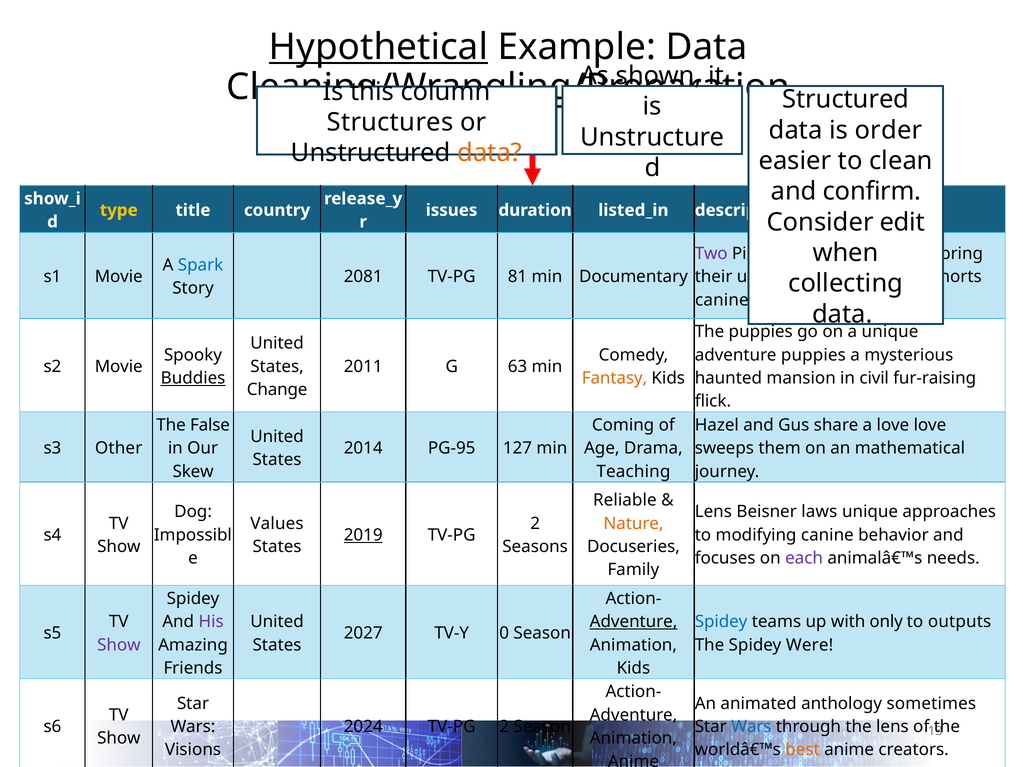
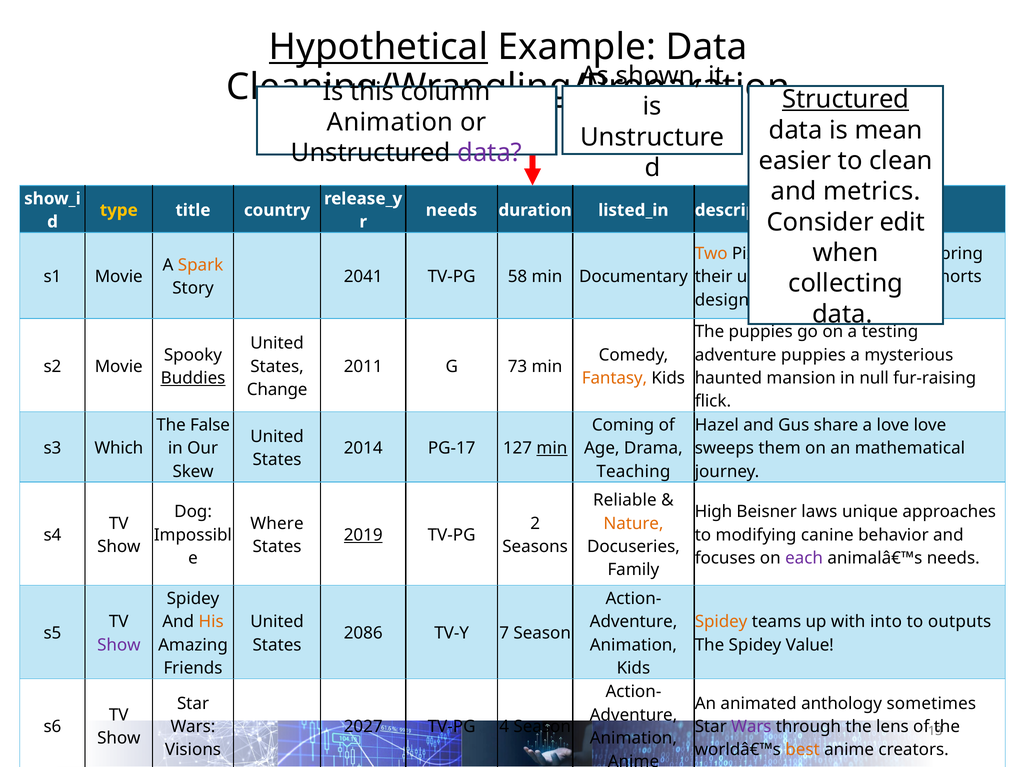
Structured underline: none -> present
Structures at (390, 122): Structures -> Animation
order: order -> mean
data at (490, 153) colour: orange -> purple
confirm: confirm -> metrics
issues at (452, 210): issues -> needs
Two colour: purple -> orange
Spark colour: blue -> orange
2081: 2081 -> 2041
81: 81 -> 58
canine at (722, 300): canine -> design
a unique: unique -> testing
63: 63 -> 73
civil: civil -> null
Other: Other -> Which
PG-95: PG-95 -> PG-17
min at (552, 448) underline: none -> present
Lens at (713, 512): Lens -> High
Values: Values -> Where
His colour: purple -> orange
Adventure at (634, 622) underline: present -> none
Spidey at (721, 622) colour: blue -> orange
only: only -> into
2027: 2027 -> 2086
0: 0 -> 7
Were: Were -> Value
2024: 2024 -> 2027
2 at (504, 727): 2 -> 4
Wars at (751, 727) colour: blue -> purple
